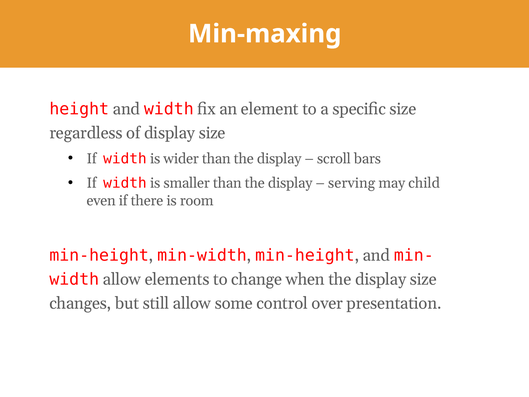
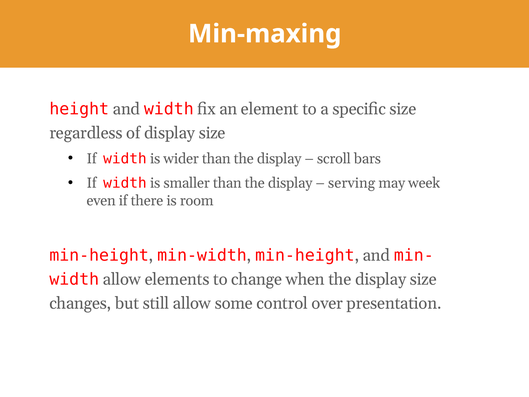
child: child -> week
